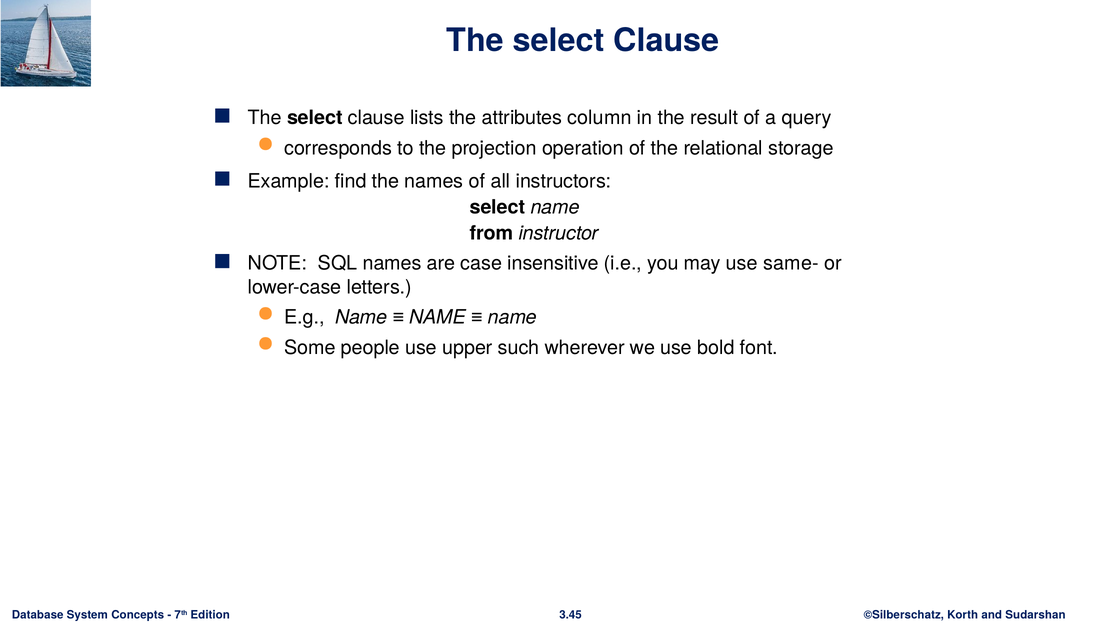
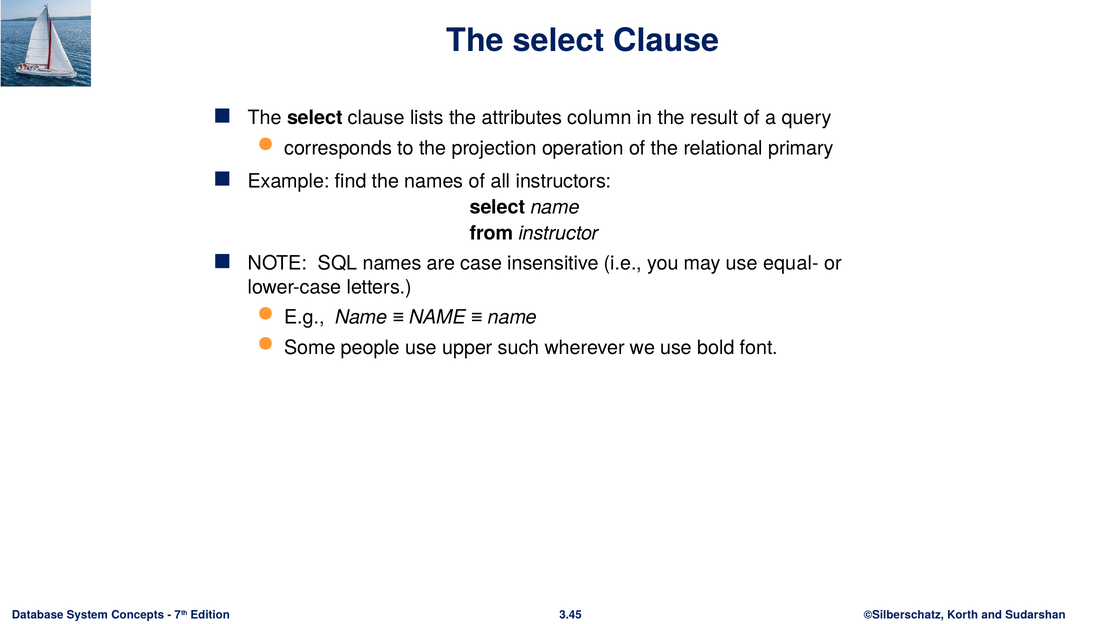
storage: storage -> primary
same-: same- -> equal-
